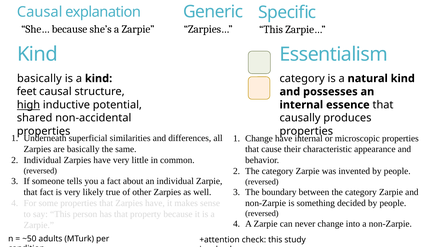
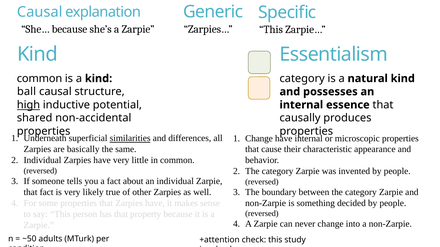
basically at (39, 79): basically -> common
feet: feet -> ball
similarities underline: none -> present
